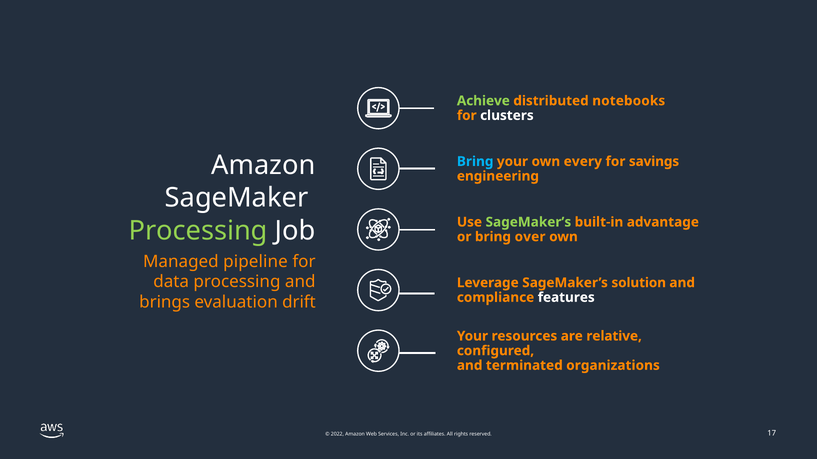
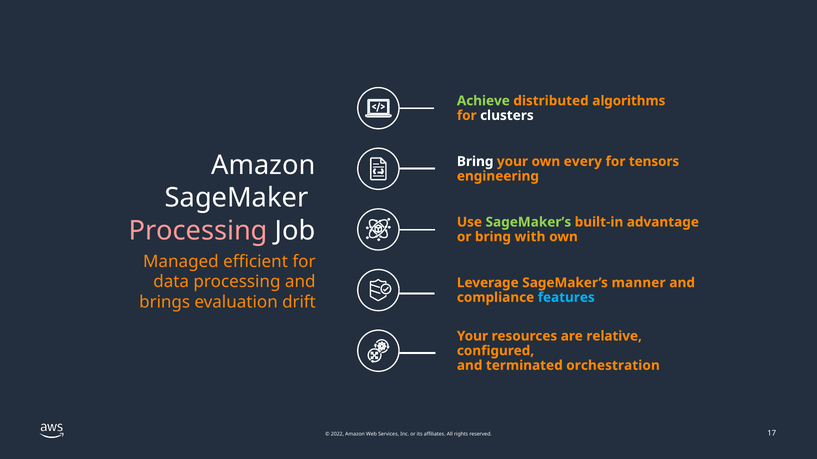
notebooks: notebooks -> algorithms
Bring at (475, 162) colour: light blue -> white
savings: savings -> tensors
Processing at (198, 231) colour: light green -> pink
over: over -> with
pipeline: pipeline -> efficient
solution: solution -> manner
features colour: white -> light blue
organizations: organizations -> orchestration
